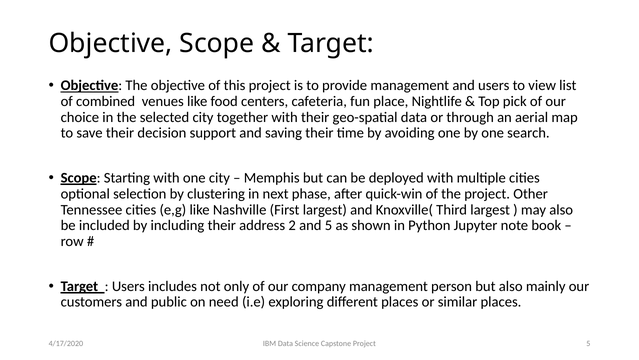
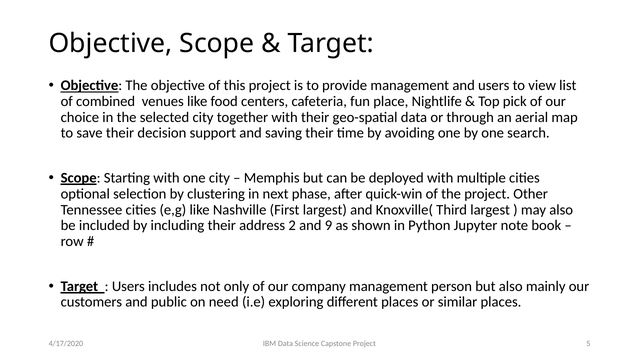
and 5: 5 -> 9
